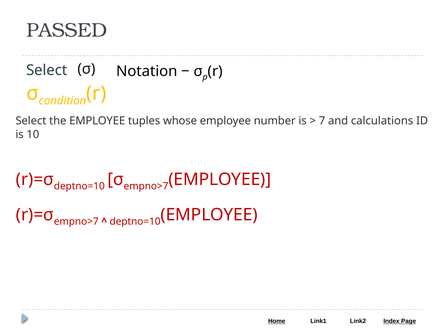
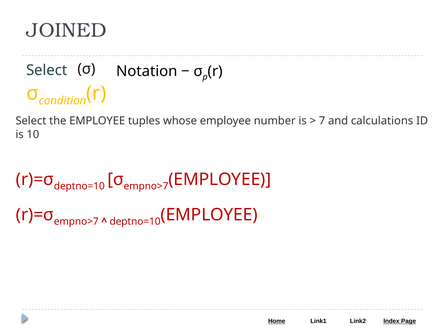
PASSED: PASSED -> JOINED
